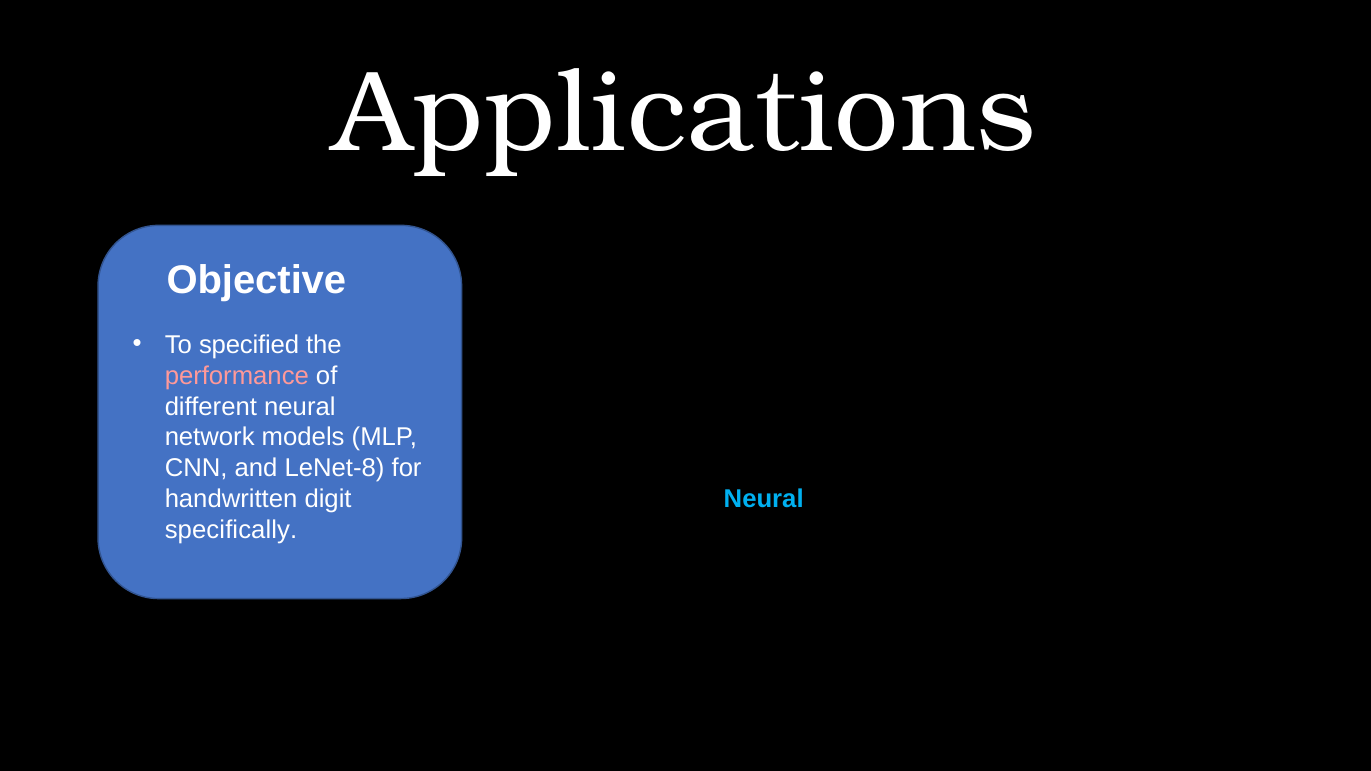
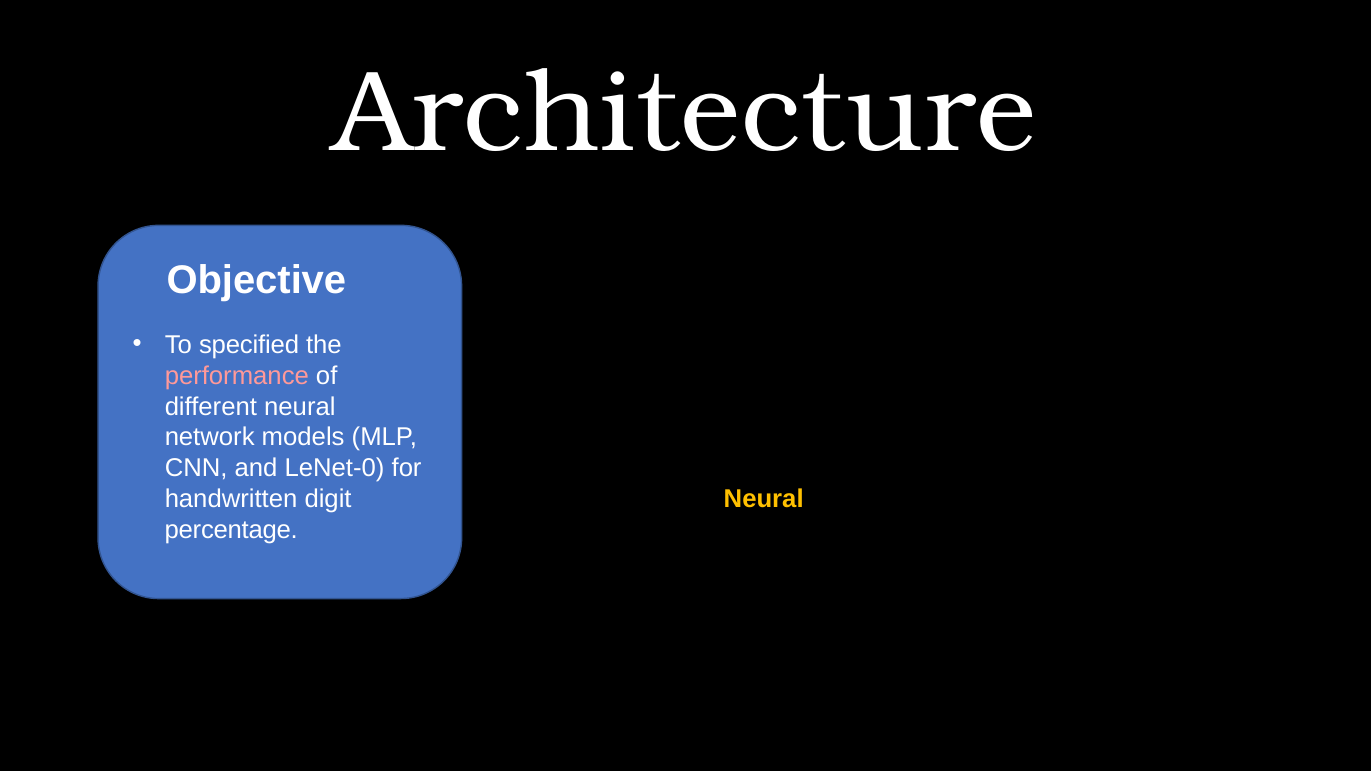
Applications at (685, 112): Applications -> Architecture
LeNet-8: LeNet-8 -> LeNet-0
Neural at (764, 499) colour: light blue -> yellow
specifically at (231, 530): specifically -> percentage
